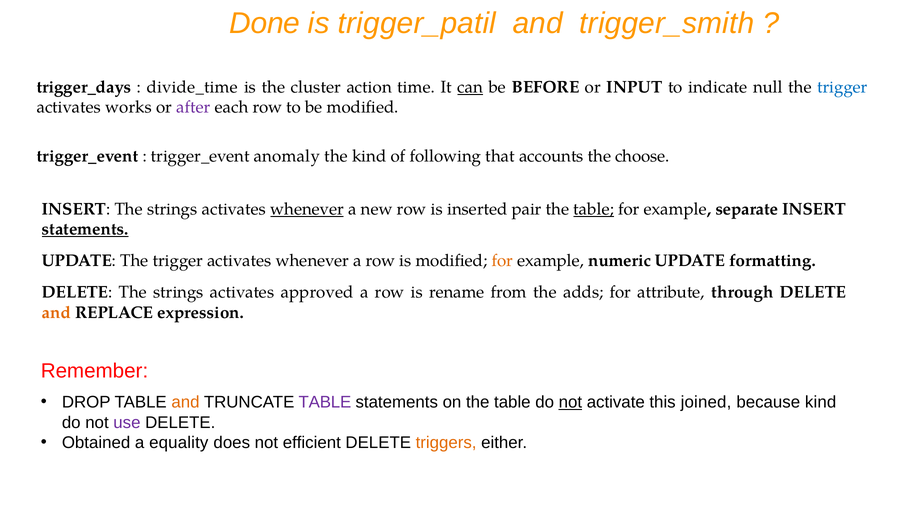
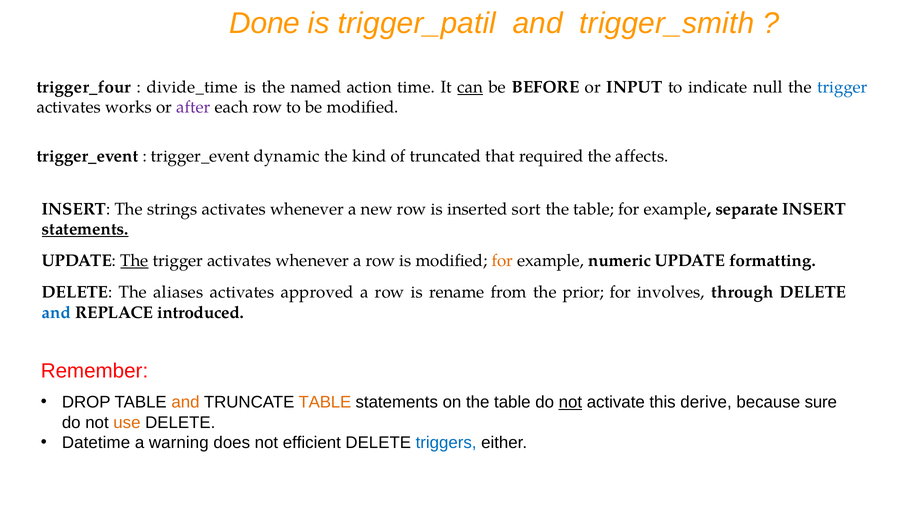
trigger_days: trigger_days -> trigger_four
cluster: cluster -> named
anomaly: anomaly -> dynamic
following: following -> truncated
accounts: accounts -> required
choose: choose -> affects
whenever at (307, 209) underline: present -> none
pair: pair -> sort
table at (594, 209) underline: present -> none
The at (134, 261) underline: none -> present
DELETE The strings: strings -> aliases
adds: adds -> prior
attribute: attribute -> involves
and at (56, 312) colour: orange -> blue
expression: expression -> introduced
TABLE at (325, 402) colour: purple -> orange
joined: joined -> derive
because kind: kind -> sure
use colour: purple -> orange
Obtained: Obtained -> Datetime
equality: equality -> warning
triggers colour: orange -> blue
